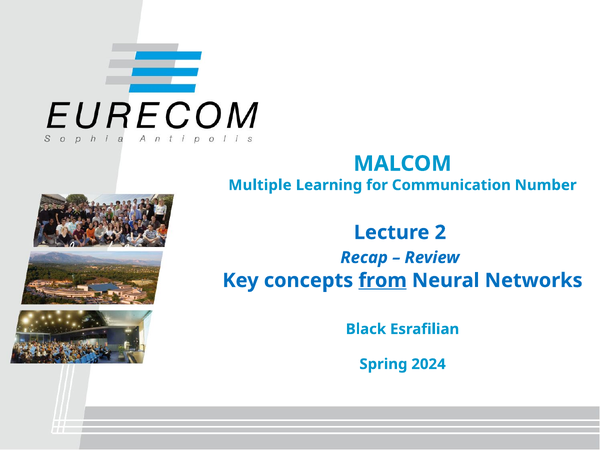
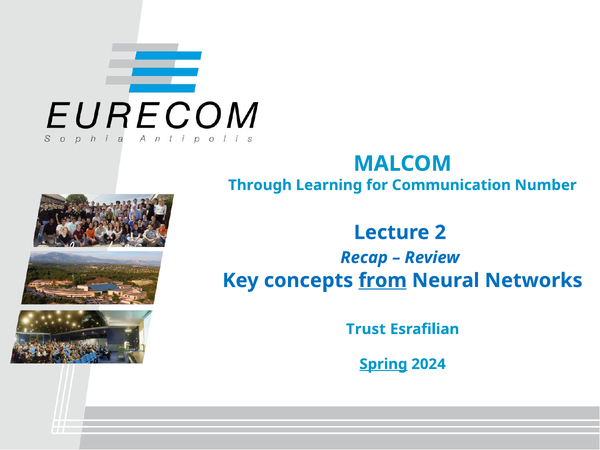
Multiple: Multiple -> Through
Black: Black -> Trust
Spring underline: none -> present
